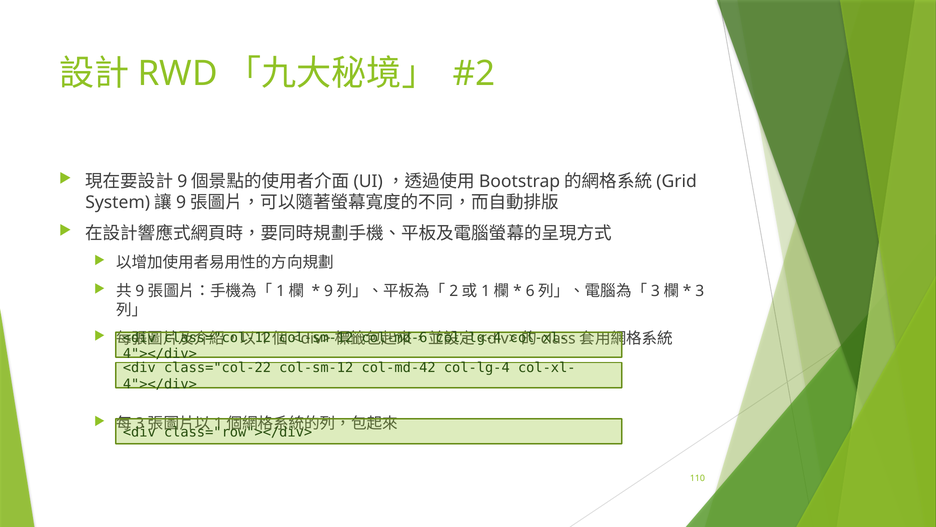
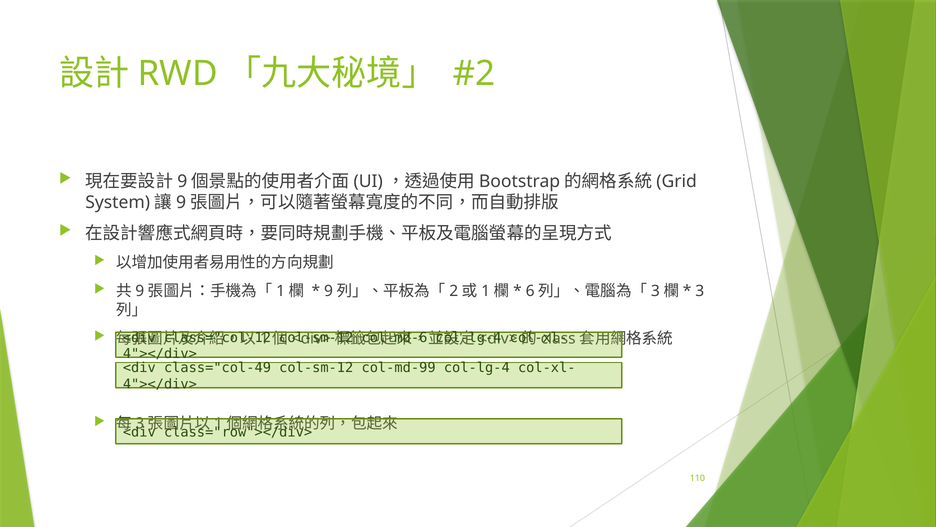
class="col-22: class="col-22 -> class="col-49
col-md-42: col-md-42 -> col-md-99
